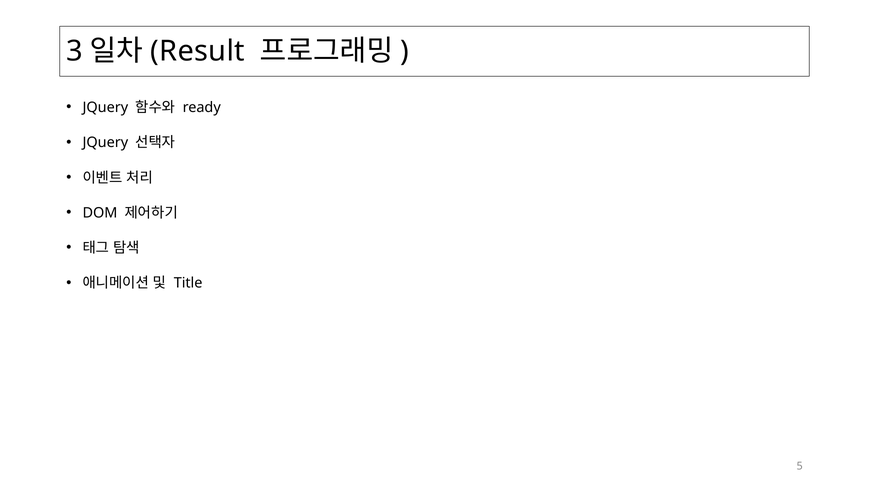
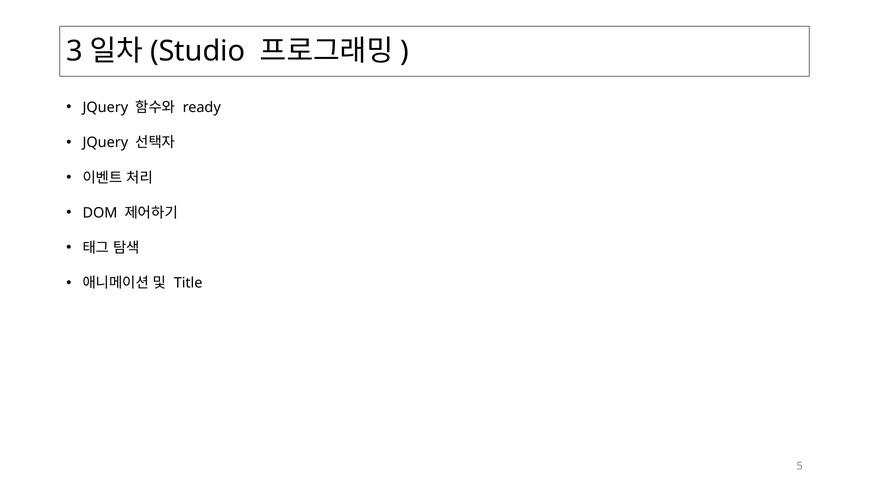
Result: Result -> Studio
